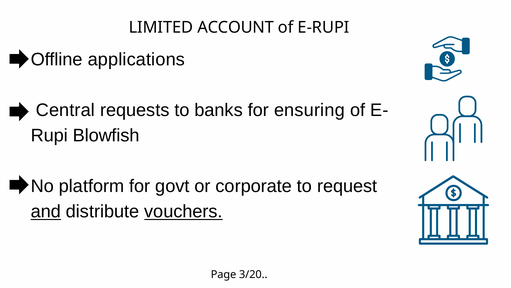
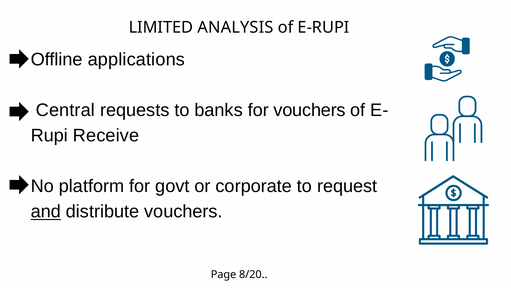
ACCOUNT: ACCOUNT -> ANALYSIS
for ensuring: ensuring -> vouchers
Blowfish: Blowfish -> Receive
vouchers at (183, 211) underline: present -> none
3/20: 3/20 -> 8/20
